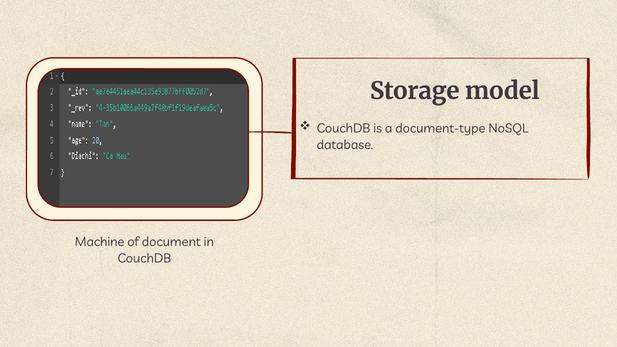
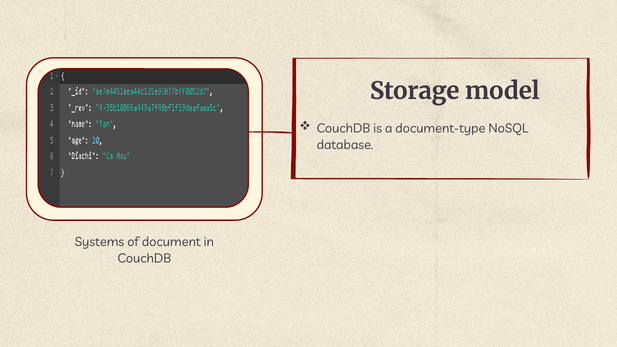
Machine: Machine -> Systems
